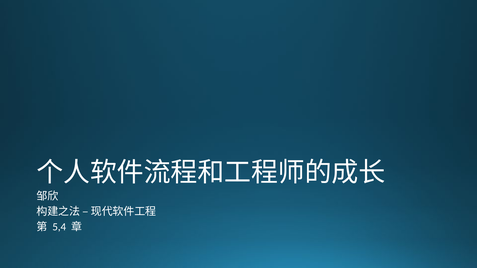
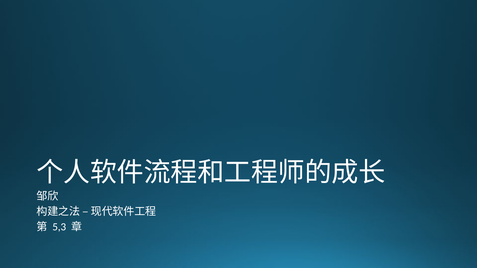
5,4: 5,4 -> 5,3
